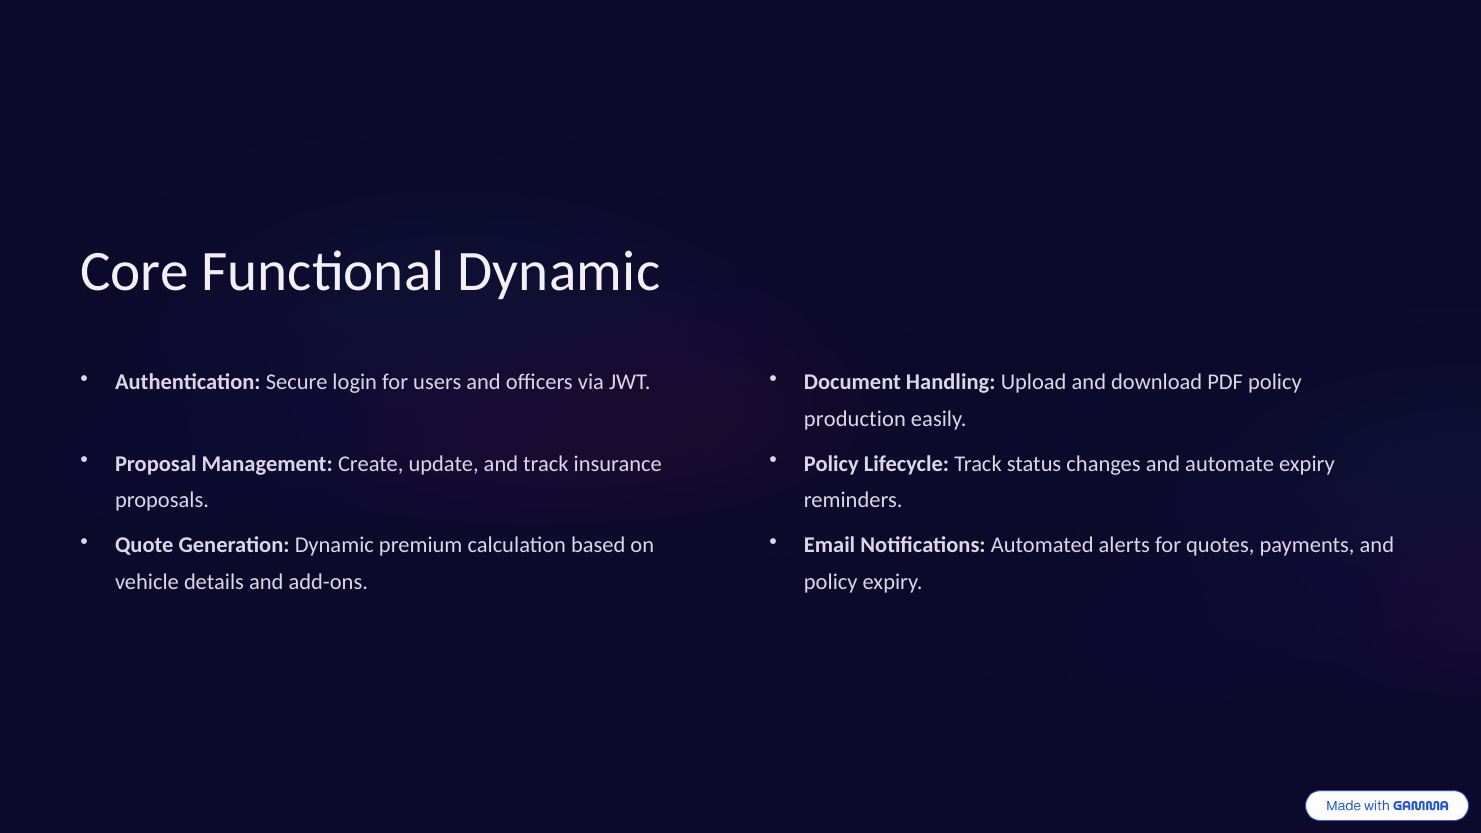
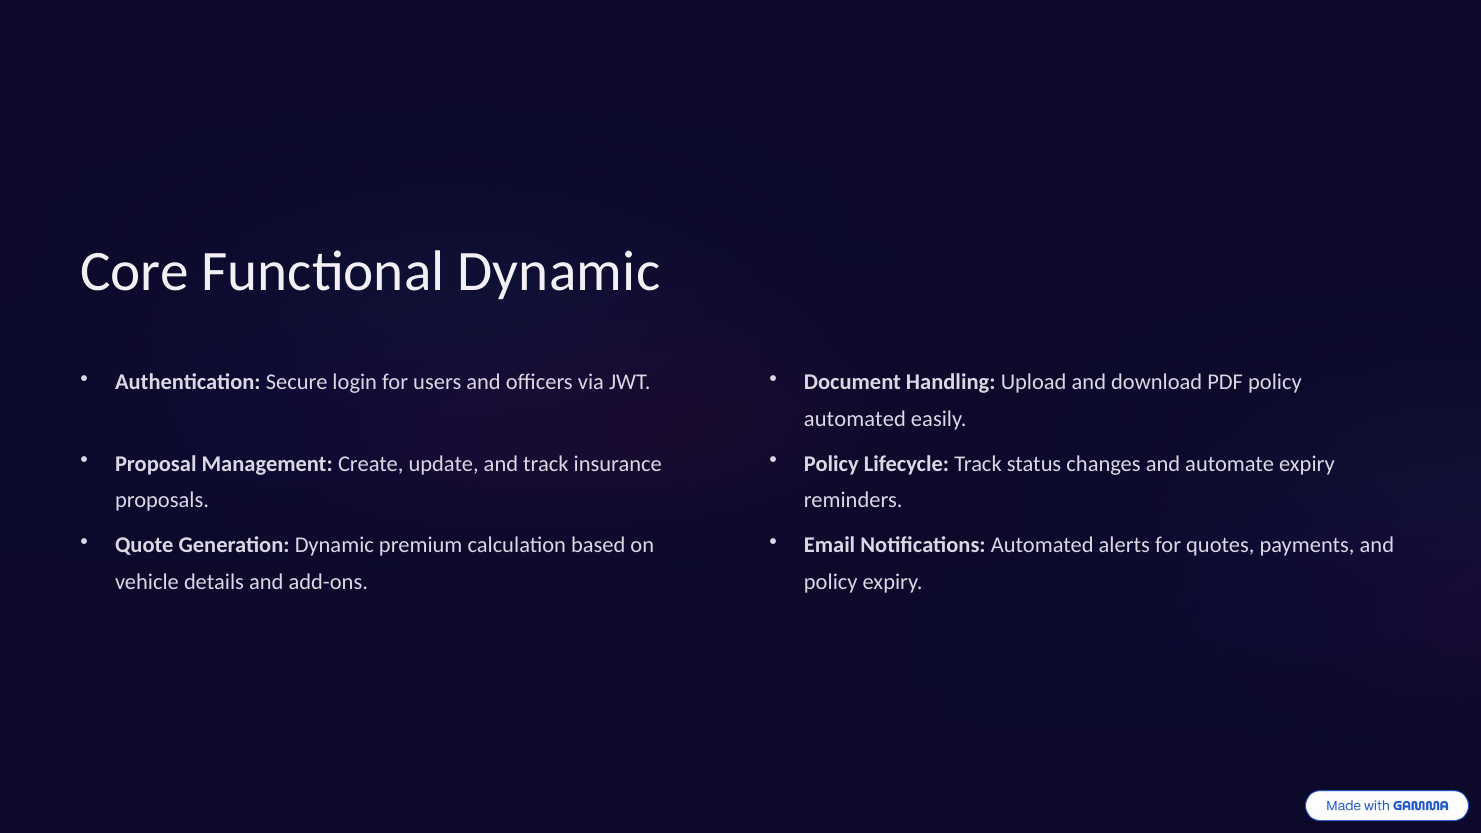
production at (855, 419): production -> automated
